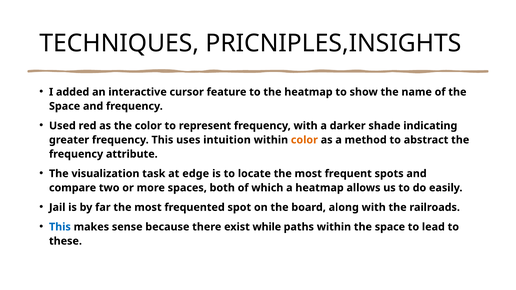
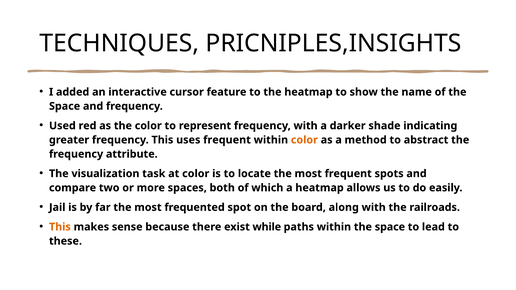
uses intuition: intuition -> frequent
at edge: edge -> color
This at (60, 227) colour: blue -> orange
